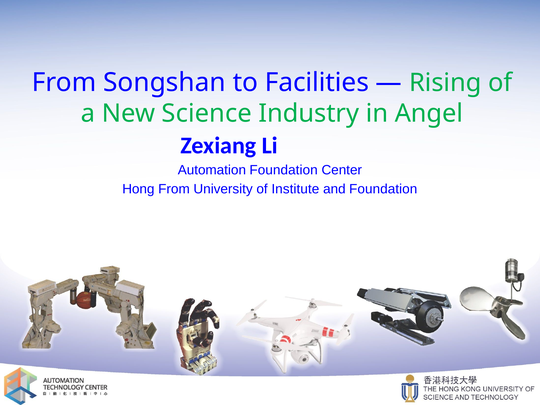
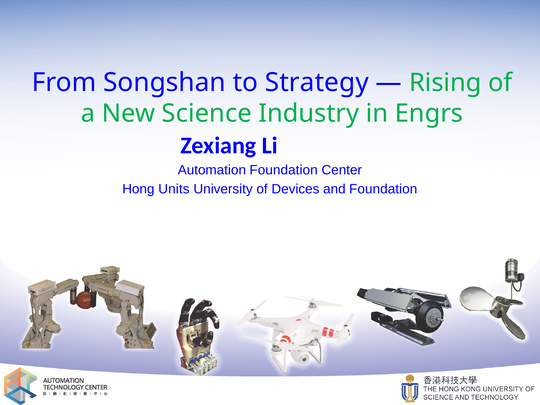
Facilities: Facilities -> Strategy
Angel: Angel -> Engrs
Hong From: From -> Units
Institute: Institute -> Devices
